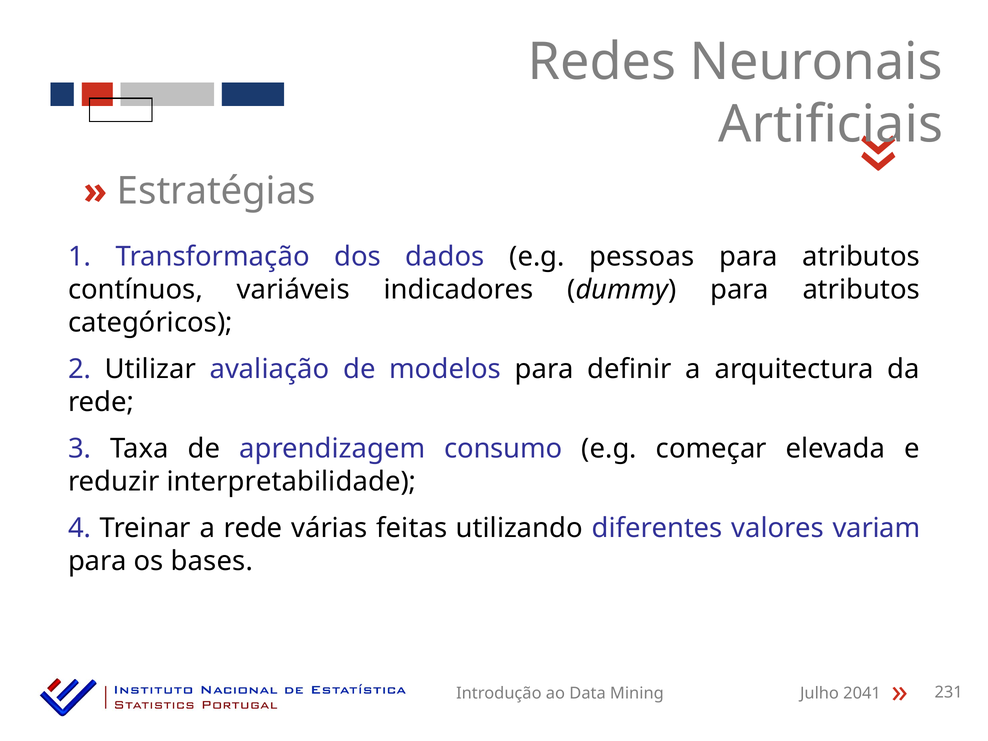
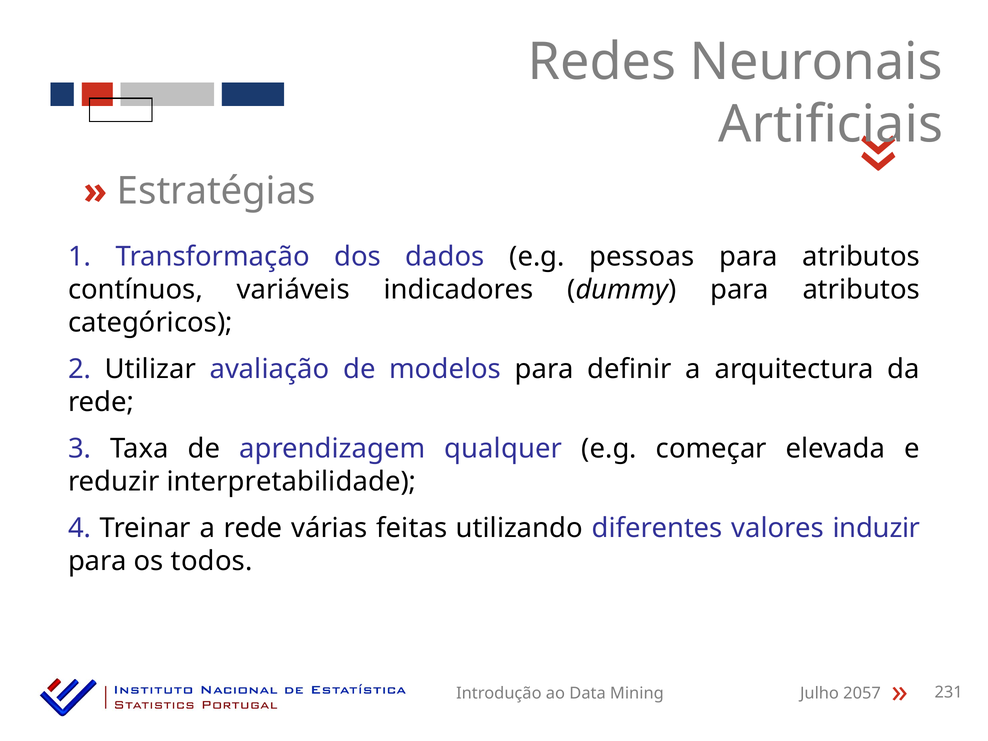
consumo: consumo -> qualquer
variam: variam -> induzir
bases: bases -> todos
2041: 2041 -> 2057
